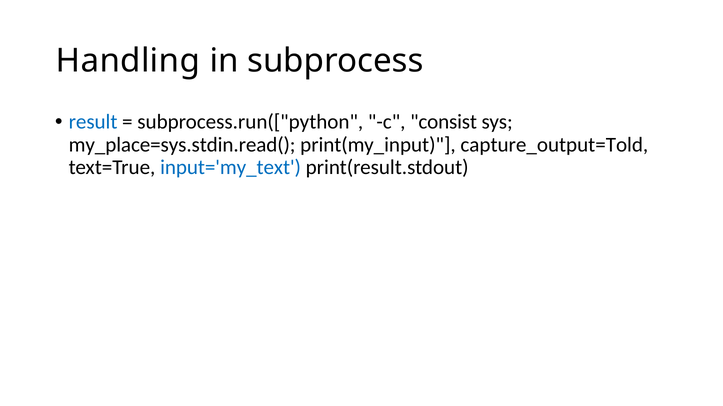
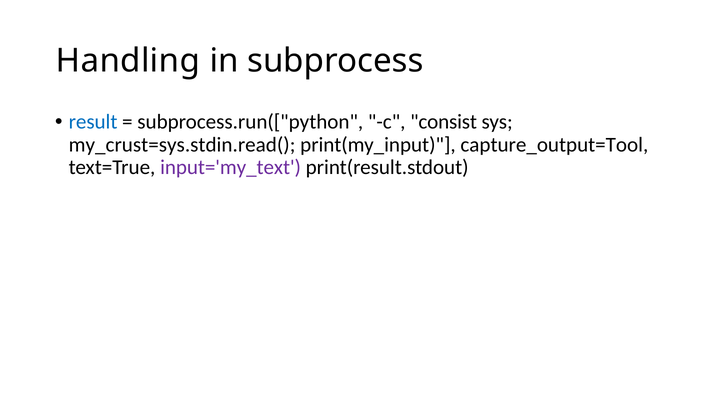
my_place=sys.stdin.read(: my_place=sys.stdin.read( -> my_crust=sys.stdin.read(
capture_output=Told: capture_output=Told -> capture_output=Tool
input='my_text colour: blue -> purple
